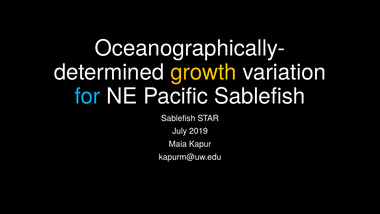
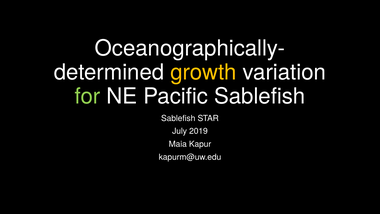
for colour: light blue -> light green
